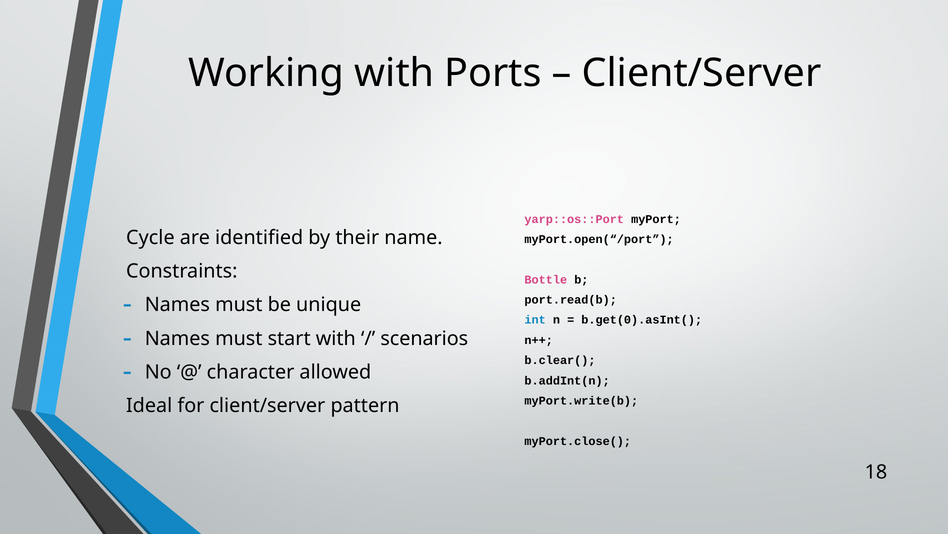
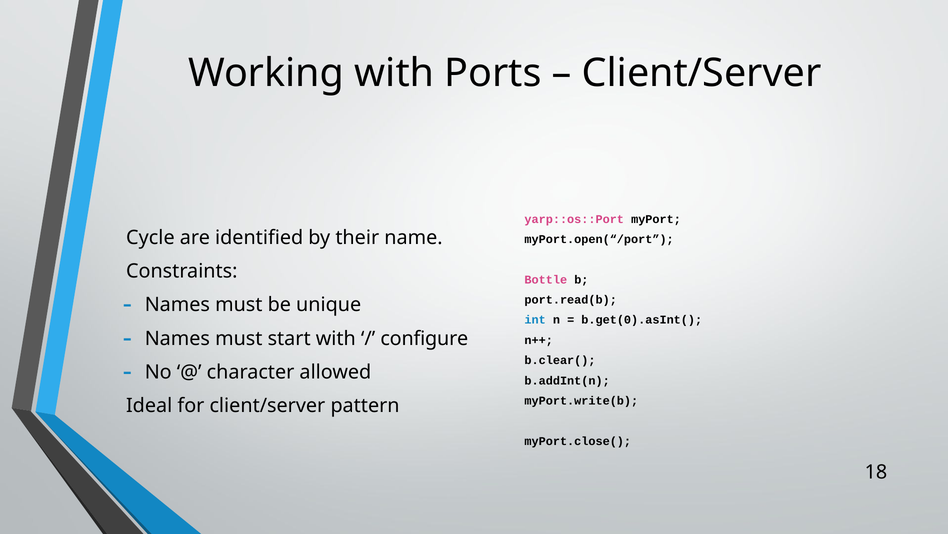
scenarios: scenarios -> configure
